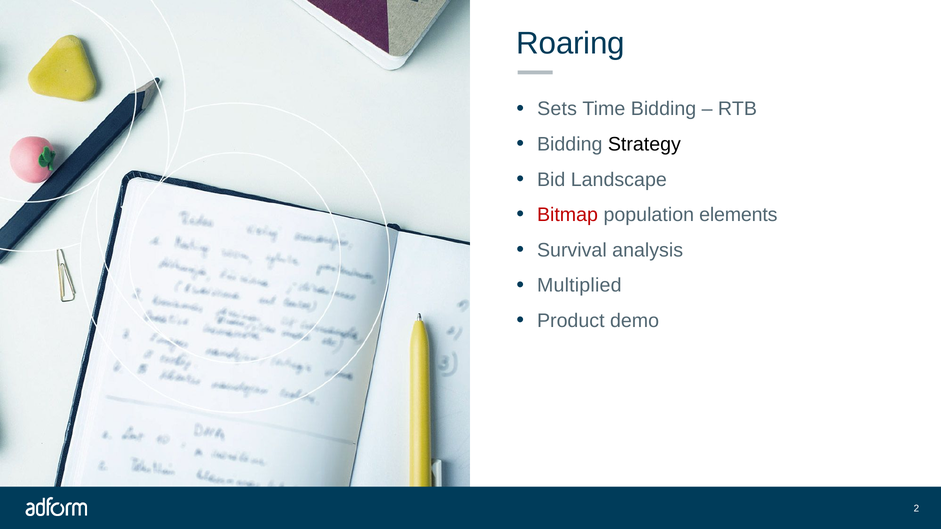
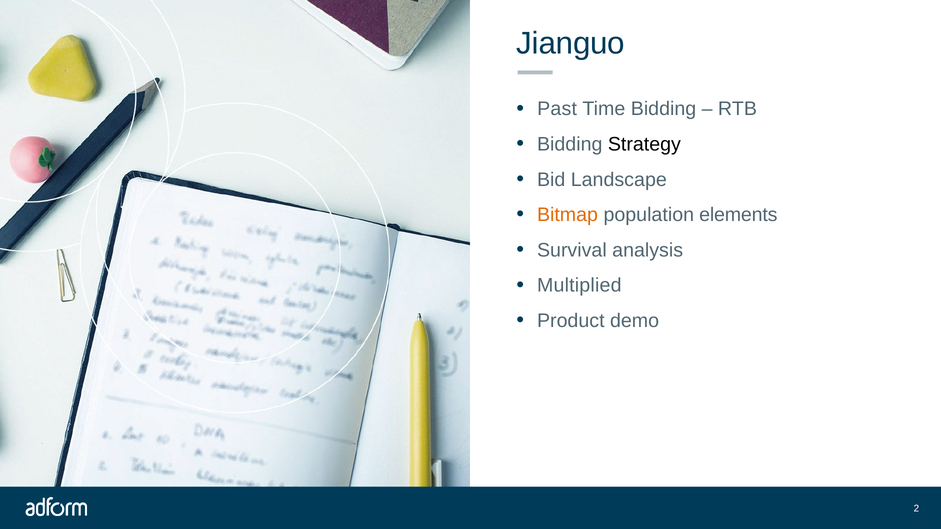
Roaring: Roaring -> Jianguo
Sets: Sets -> Past
Bitmap colour: red -> orange
